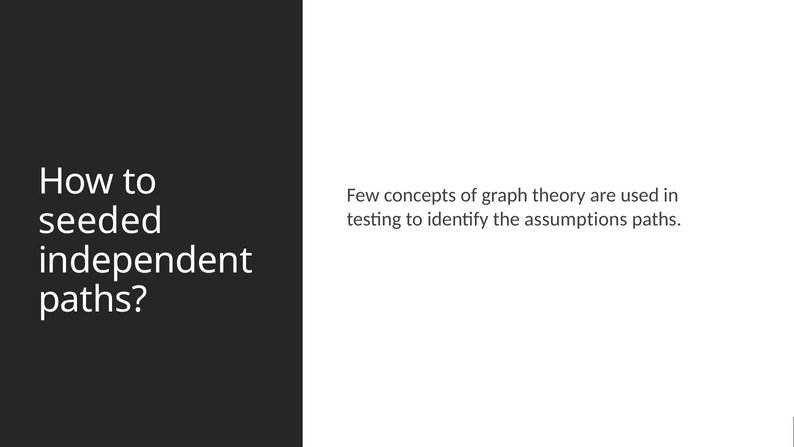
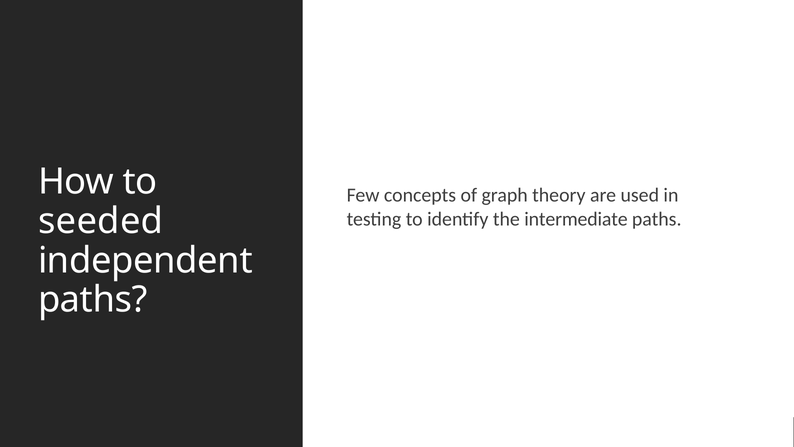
assumptions: assumptions -> intermediate
